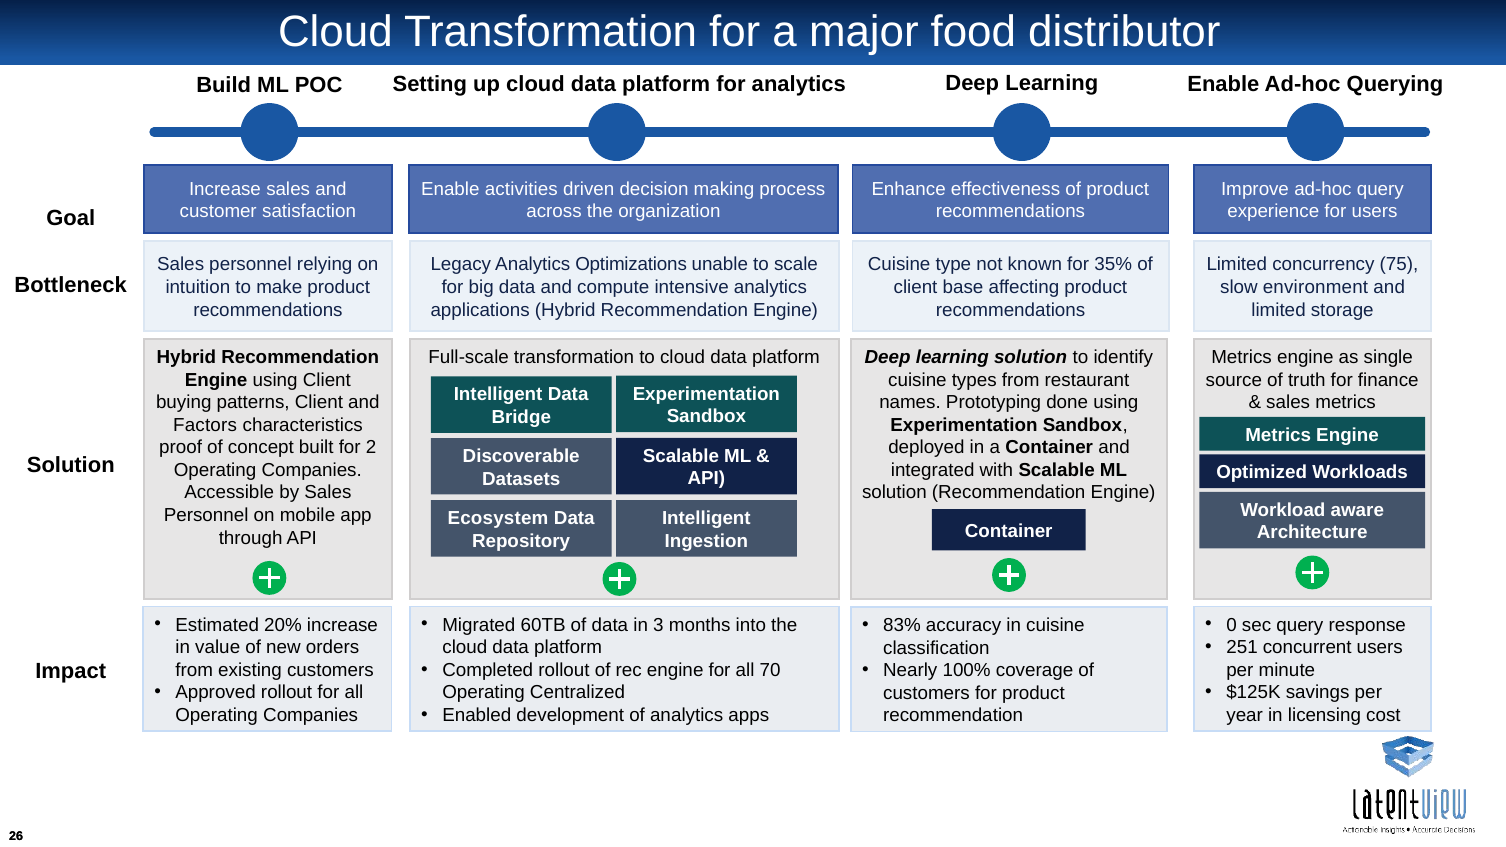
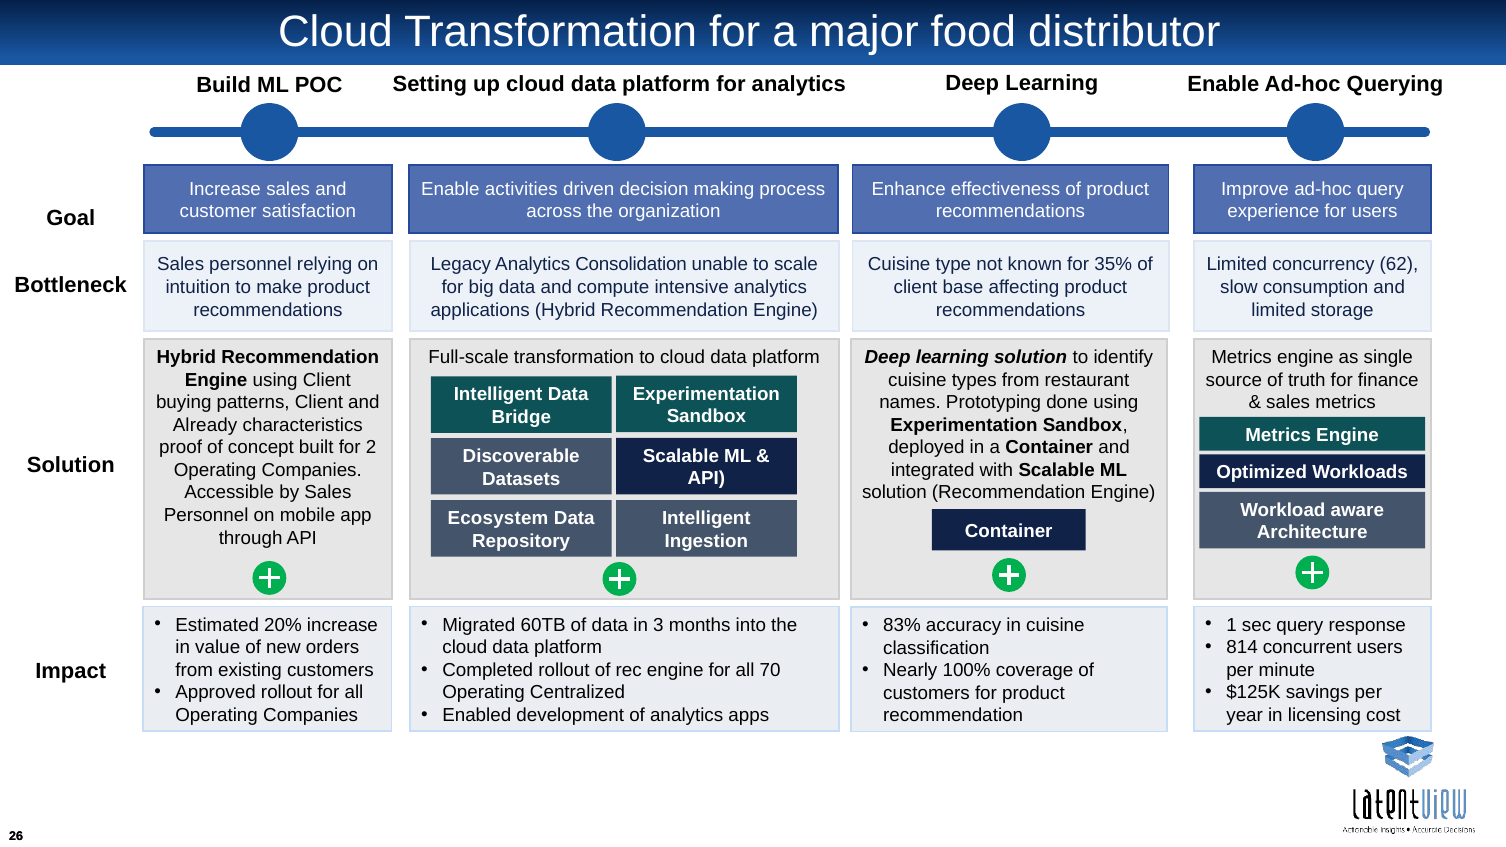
Optimizations: Optimizations -> Consolidation
75: 75 -> 62
environment: environment -> consumption
Factors: Factors -> Already
0: 0 -> 1
251: 251 -> 814
